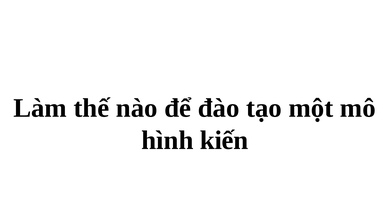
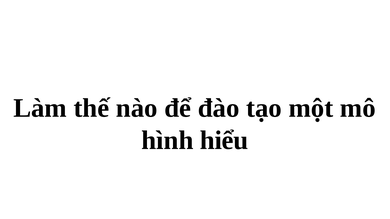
kiến: kiến -> hiểu
